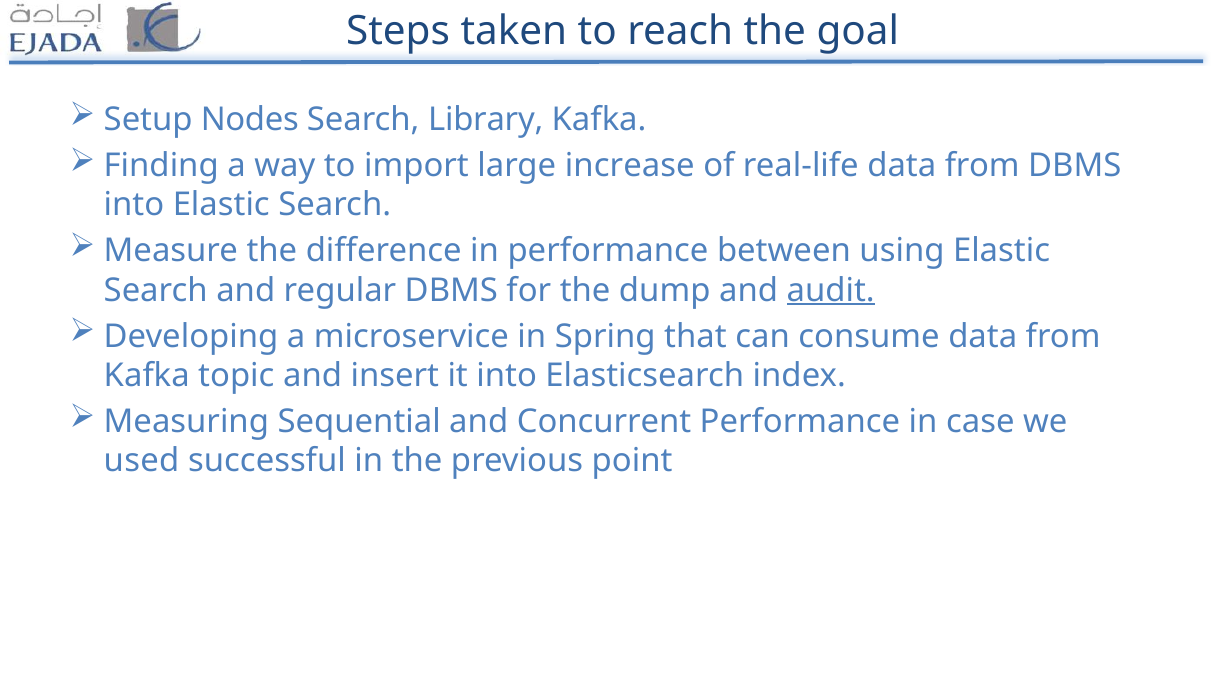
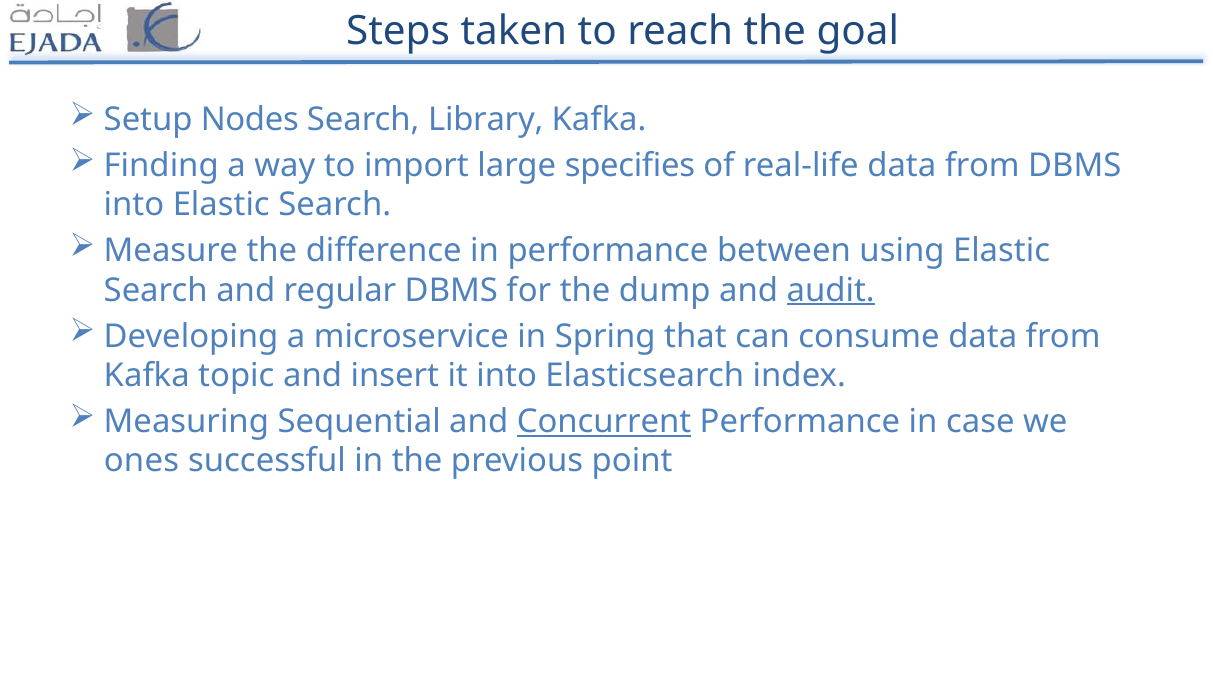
increase: increase -> specifies
Concurrent underline: none -> present
used: used -> ones
